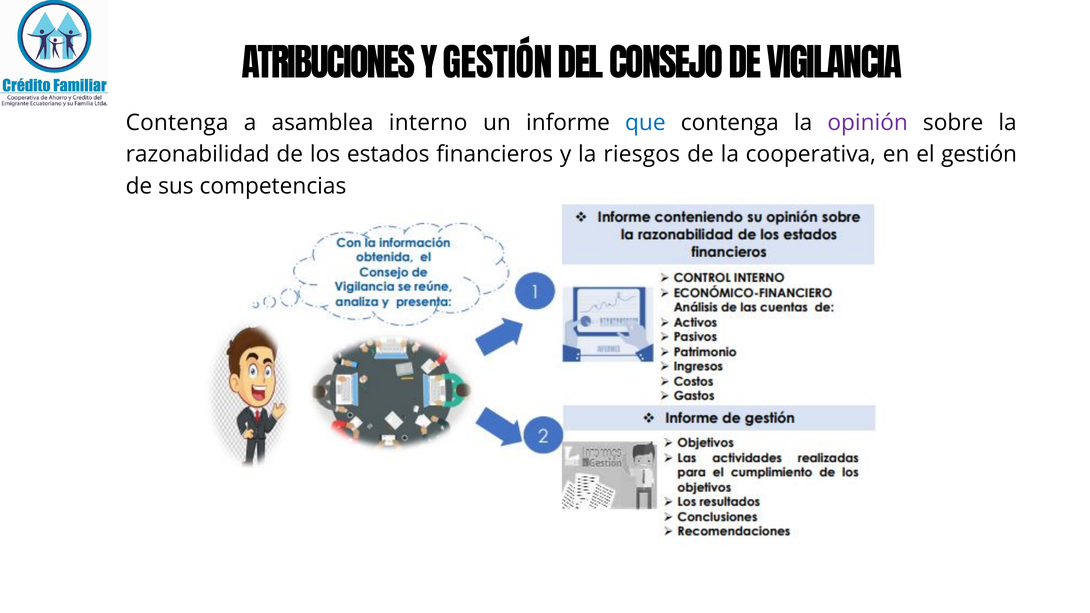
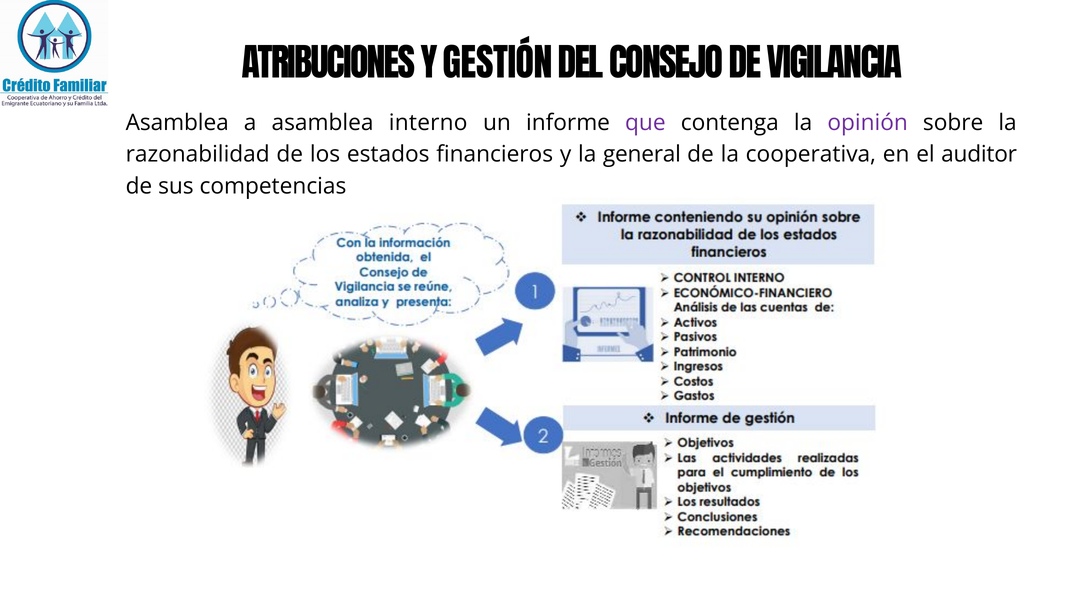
Contenga at (177, 123): Contenga -> Asamblea
que colour: blue -> purple
riesgos: riesgos -> general
el gestión: gestión -> auditor
